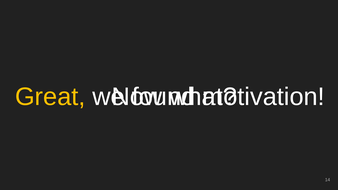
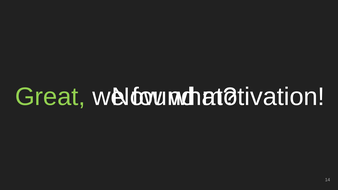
Great colour: yellow -> light green
